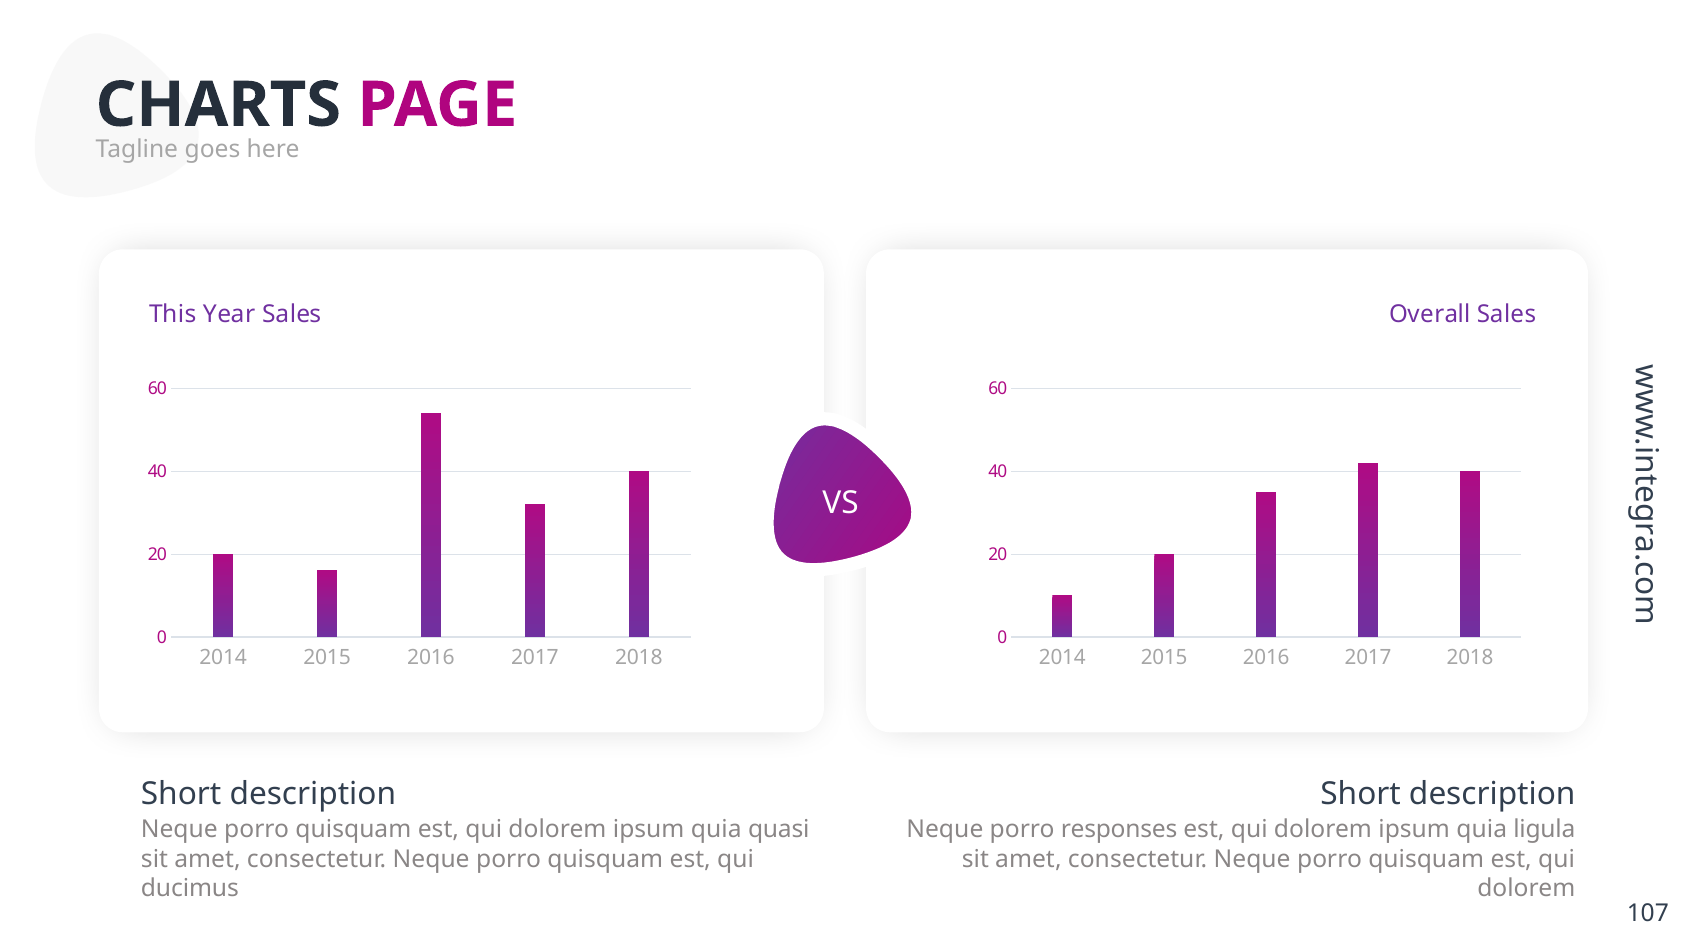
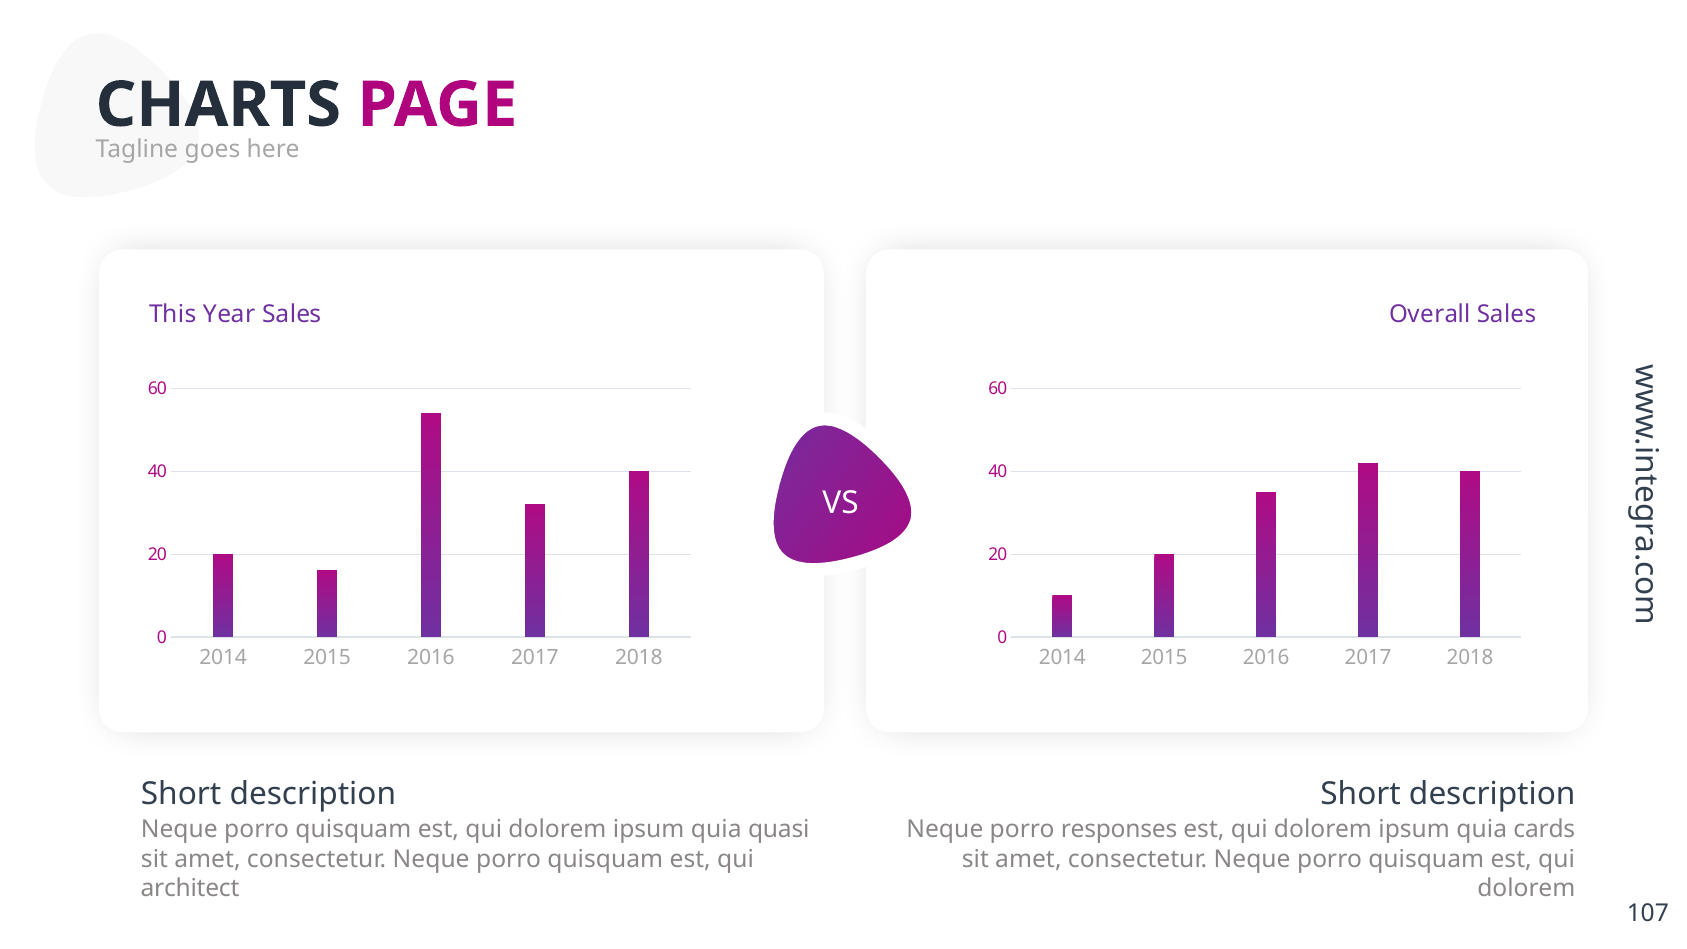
ligula: ligula -> cards
ducimus: ducimus -> architect
